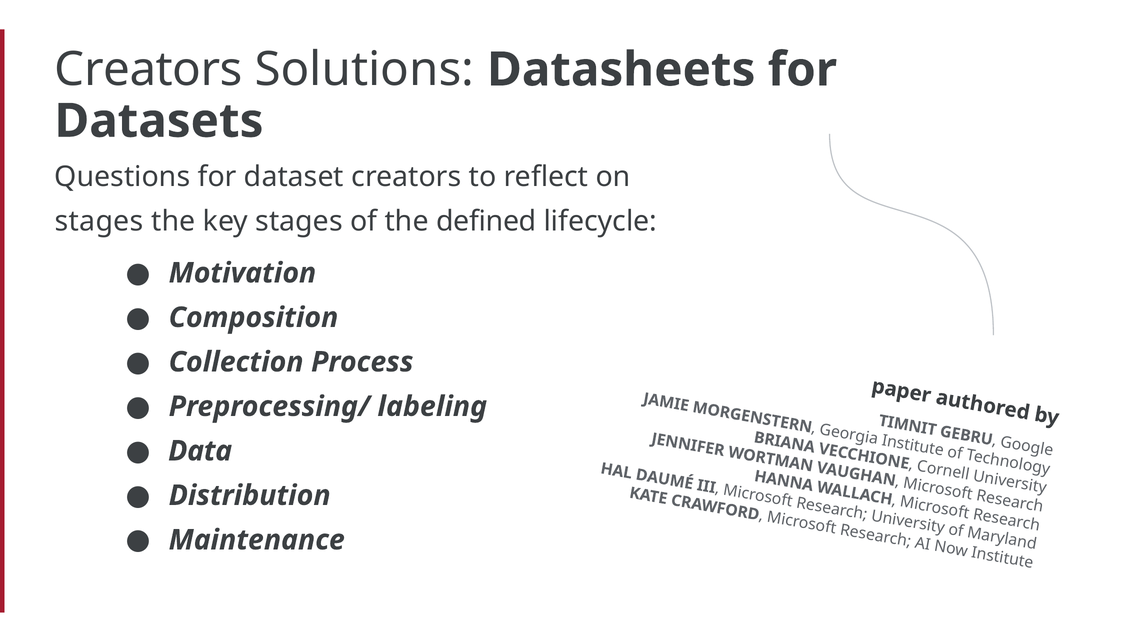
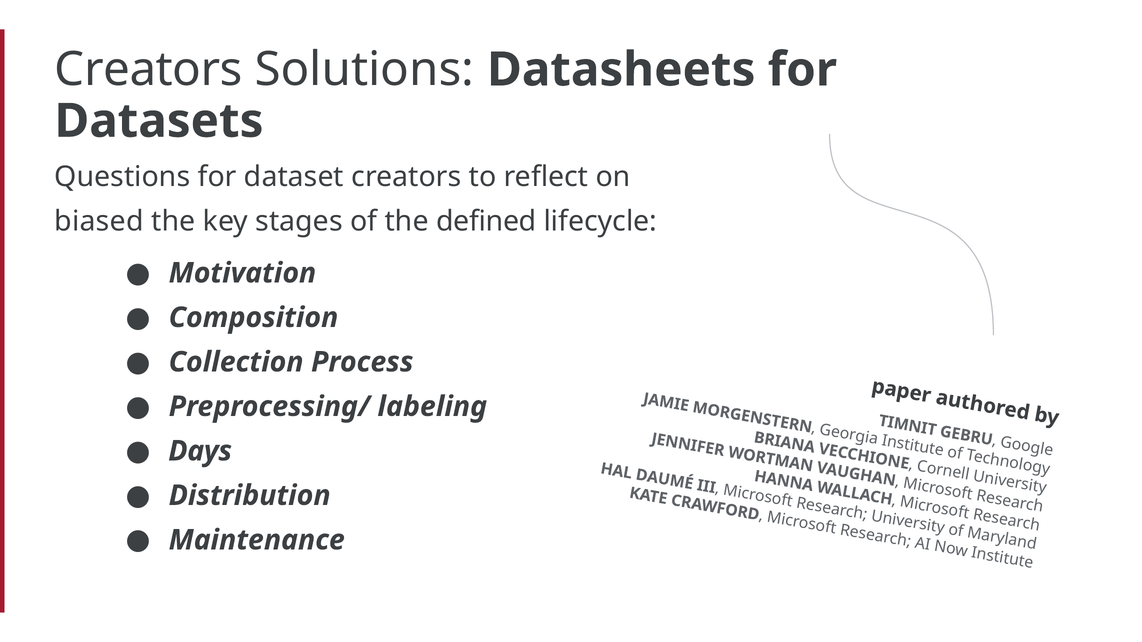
stages at (99, 221): stages -> biased
Data: Data -> Days
